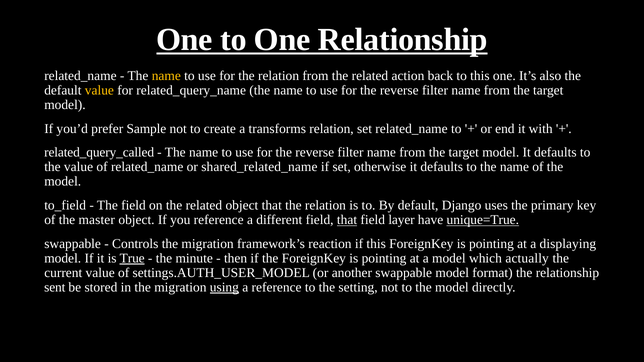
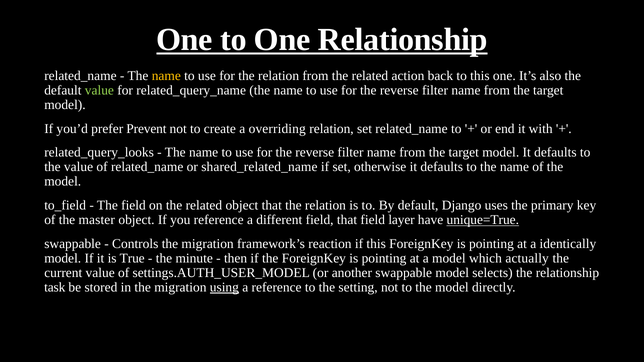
value at (99, 90) colour: yellow -> light green
Sample: Sample -> Prevent
transforms: transforms -> overriding
related_query_called: related_query_called -> related_query_looks
that at (347, 220) underline: present -> none
displaying: displaying -> identically
True underline: present -> none
format: format -> selects
sent: sent -> task
